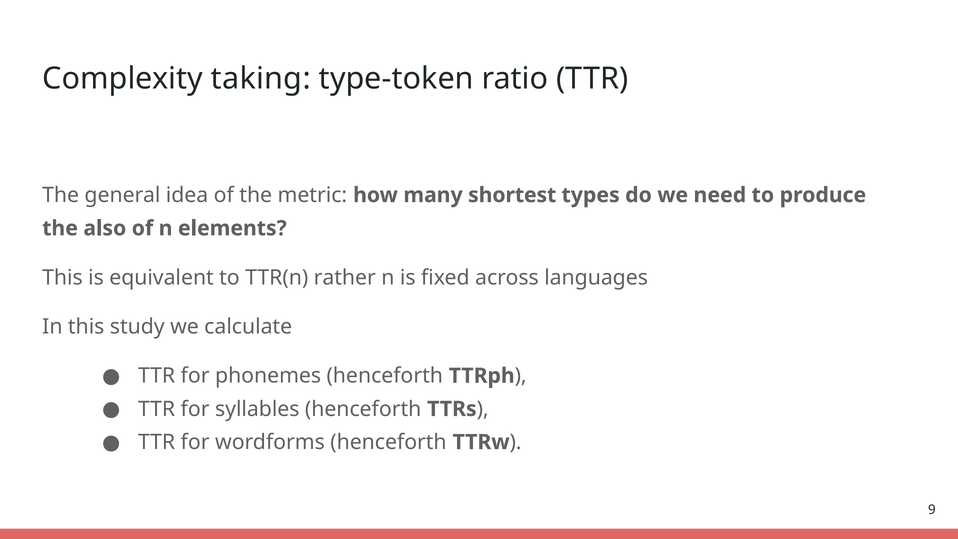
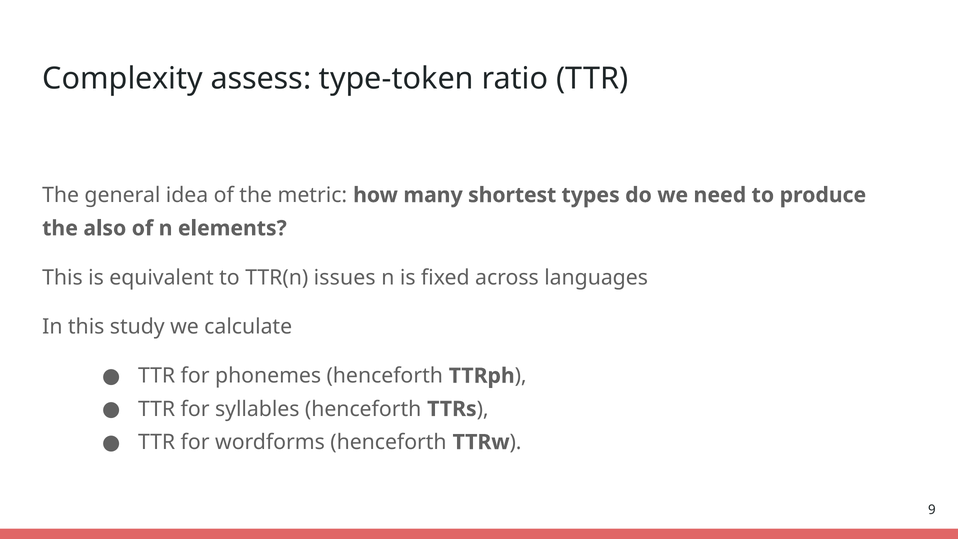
taking: taking -> assess
rather: rather -> issues
